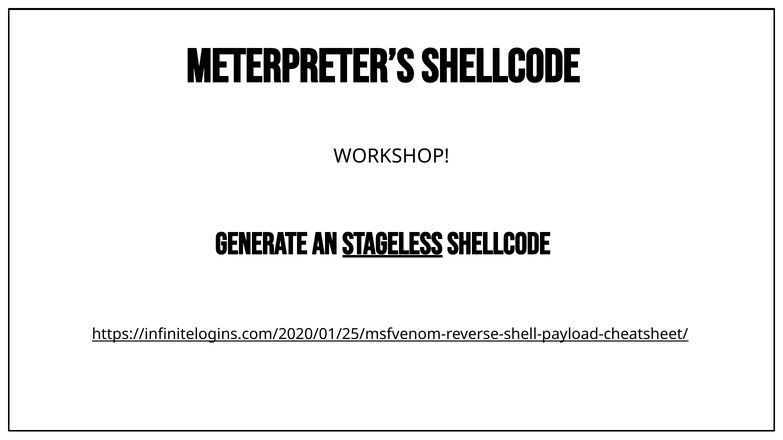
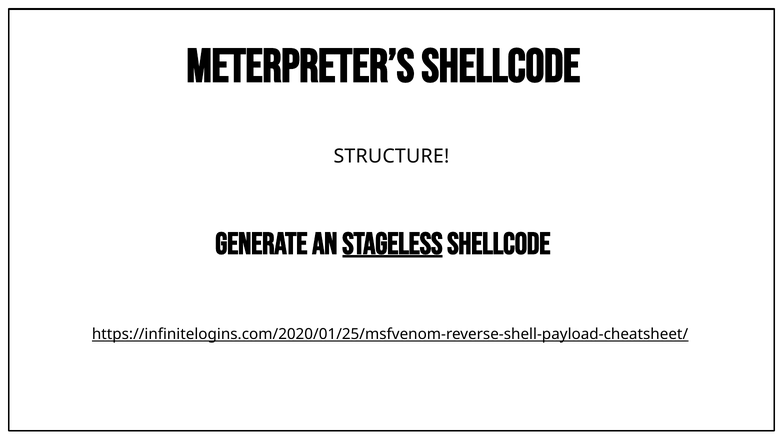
WORKSHOP: WORKSHOP -> STRUCTURE
